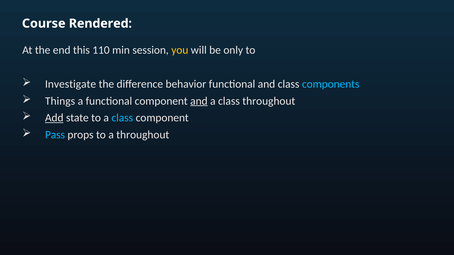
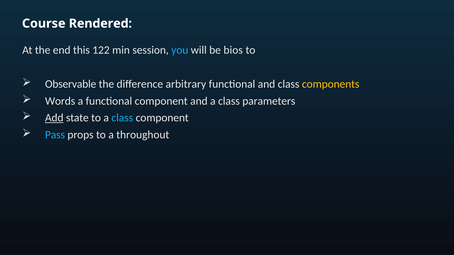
110: 110 -> 122
you colour: yellow -> light blue
only: only -> bios
Investigate: Investigate -> Observable
behavior: behavior -> arbitrary
components colour: light blue -> yellow
Things: Things -> Words
and at (199, 101) underline: present -> none
class throughout: throughout -> parameters
